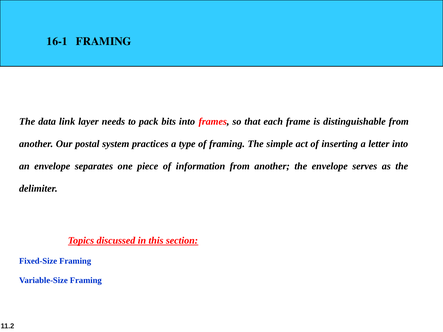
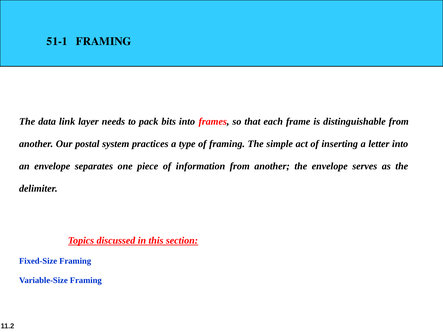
16-1: 16-1 -> 51-1
